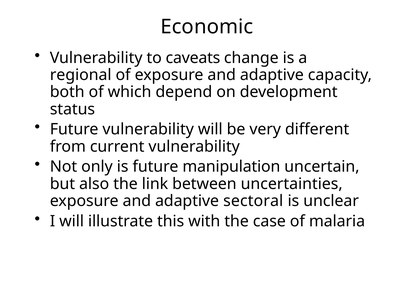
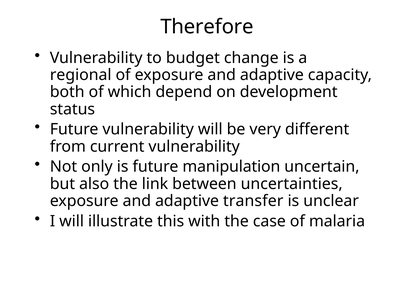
Economic: Economic -> Therefore
caveats: caveats -> budget
sectoral: sectoral -> transfer
